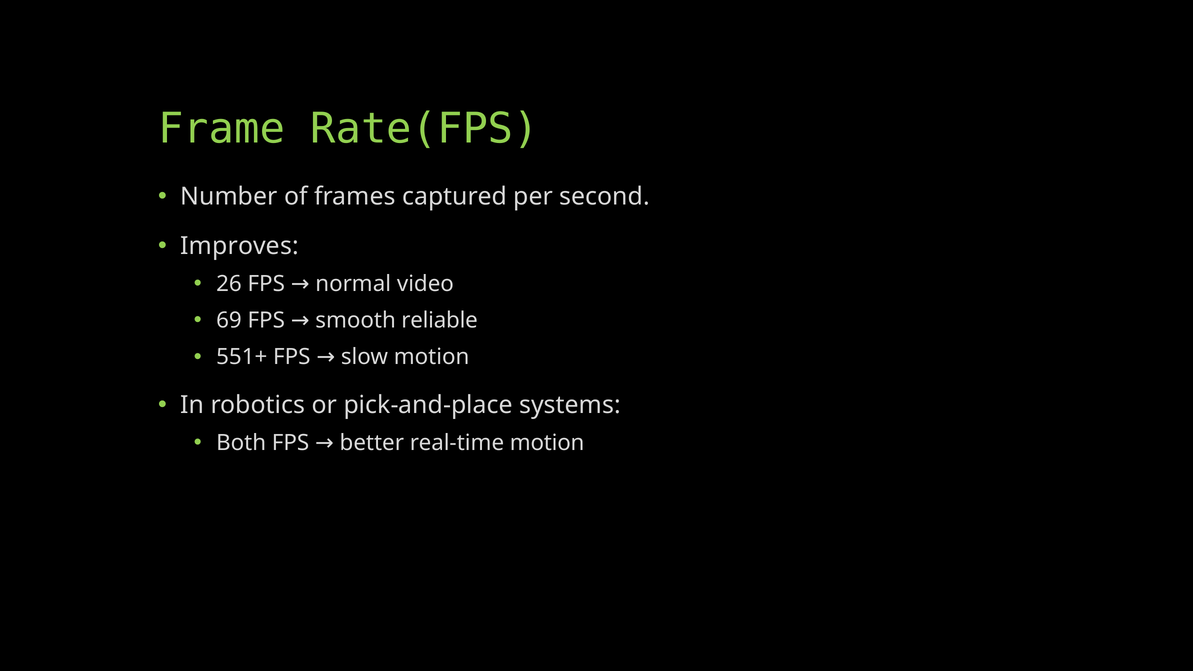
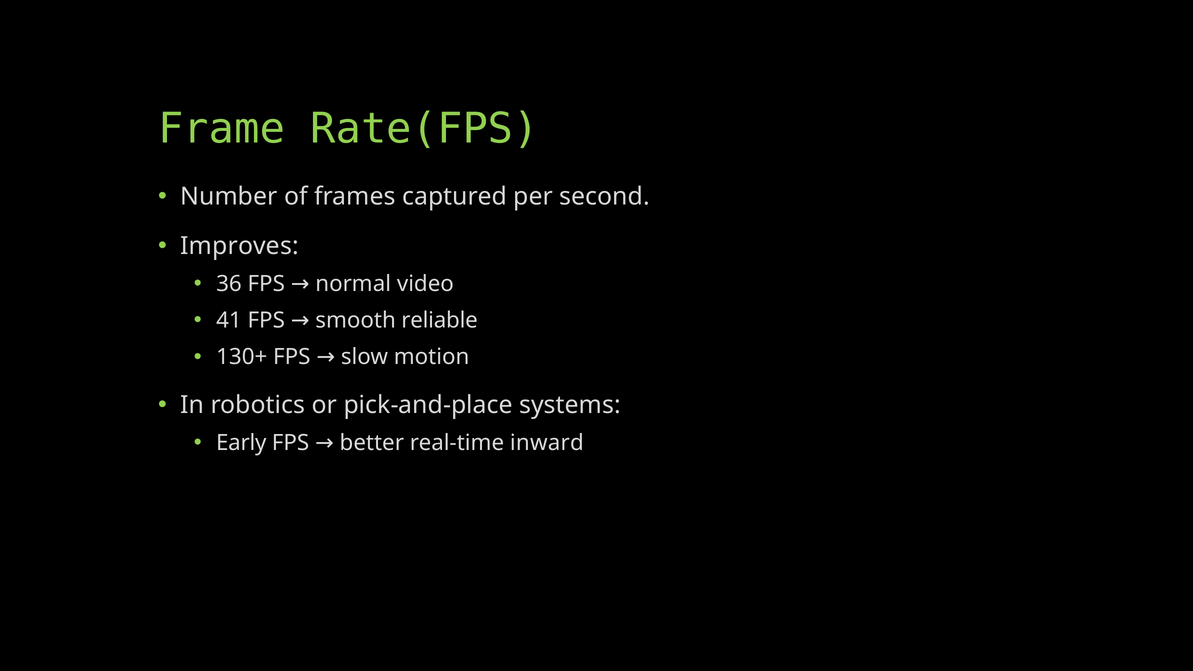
26: 26 -> 36
69: 69 -> 41
551+: 551+ -> 130+
Both: Both -> Early
real-time motion: motion -> inward
